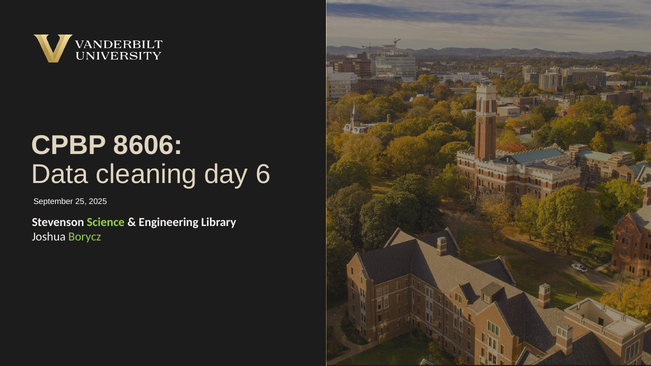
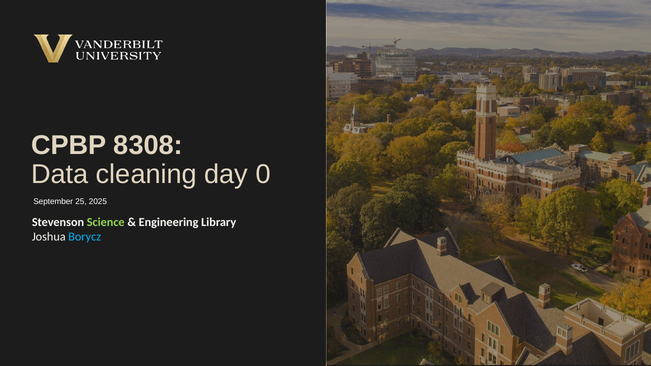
8606: 8606 -> 8308
6: 6 -> 0
Borycz colour: light green -> light blue
